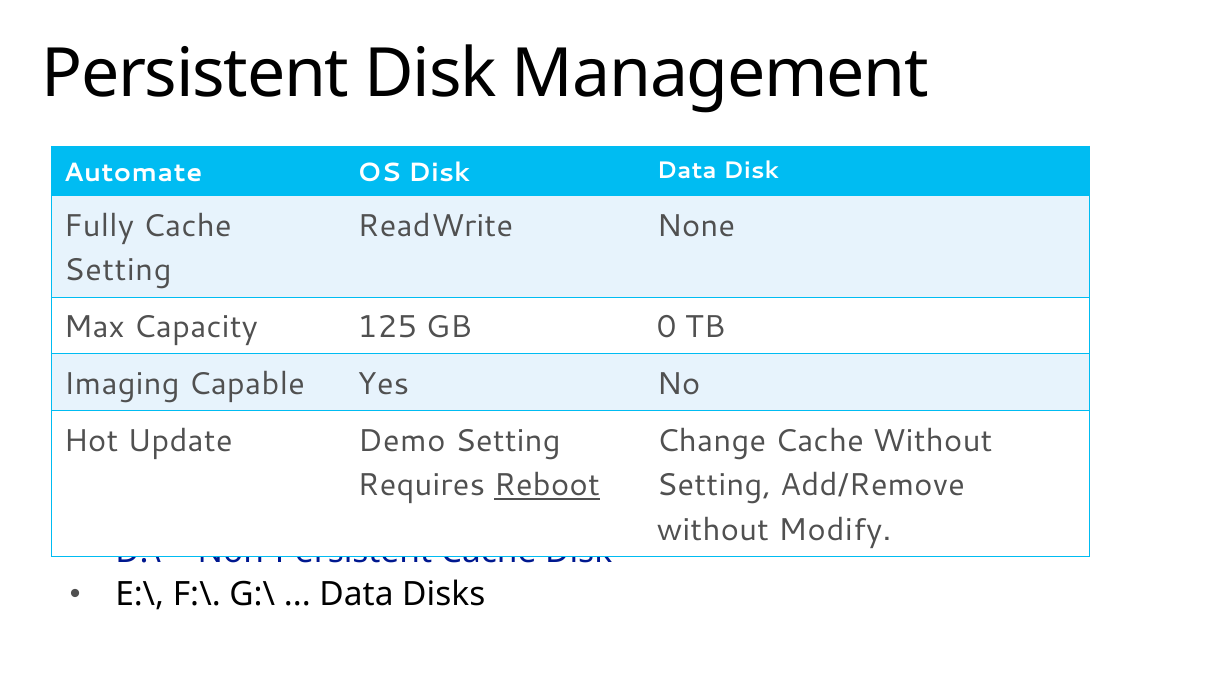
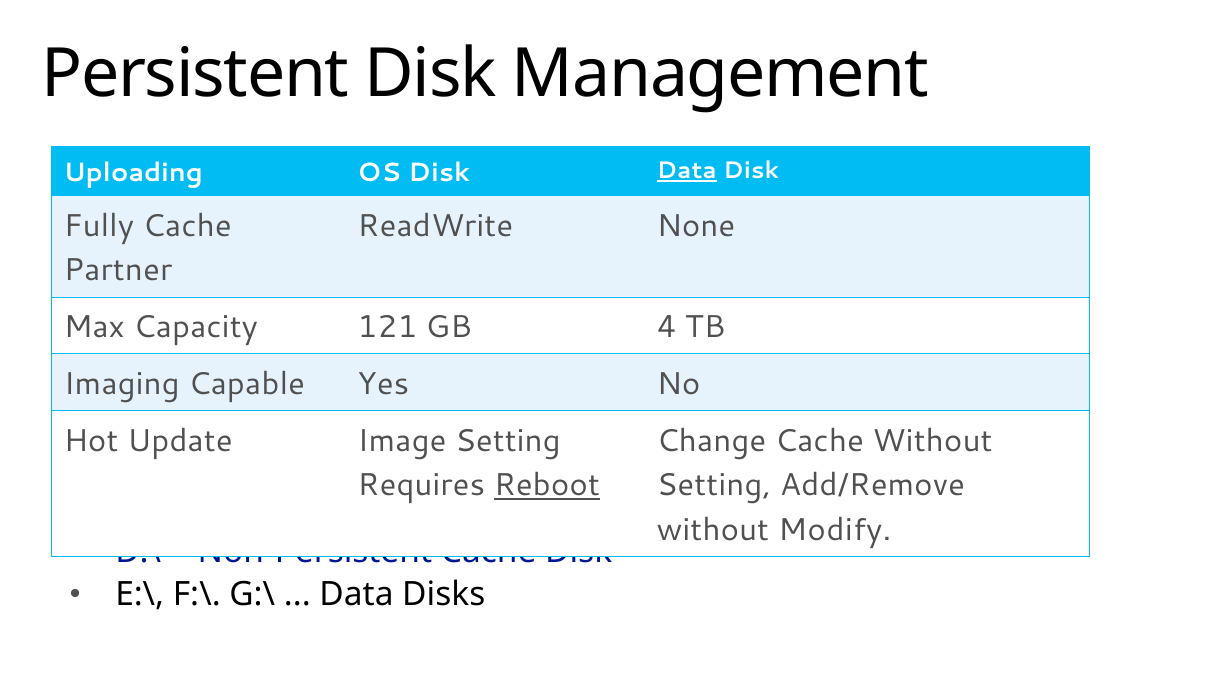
Automate: Automate -> Uploading
Data at (687, 171) underline: none -> present
Setting at (118, 270): Setting -> Partner
125: 125 -> 121
0: 0 -> 4
Demo: Demo -> Image
